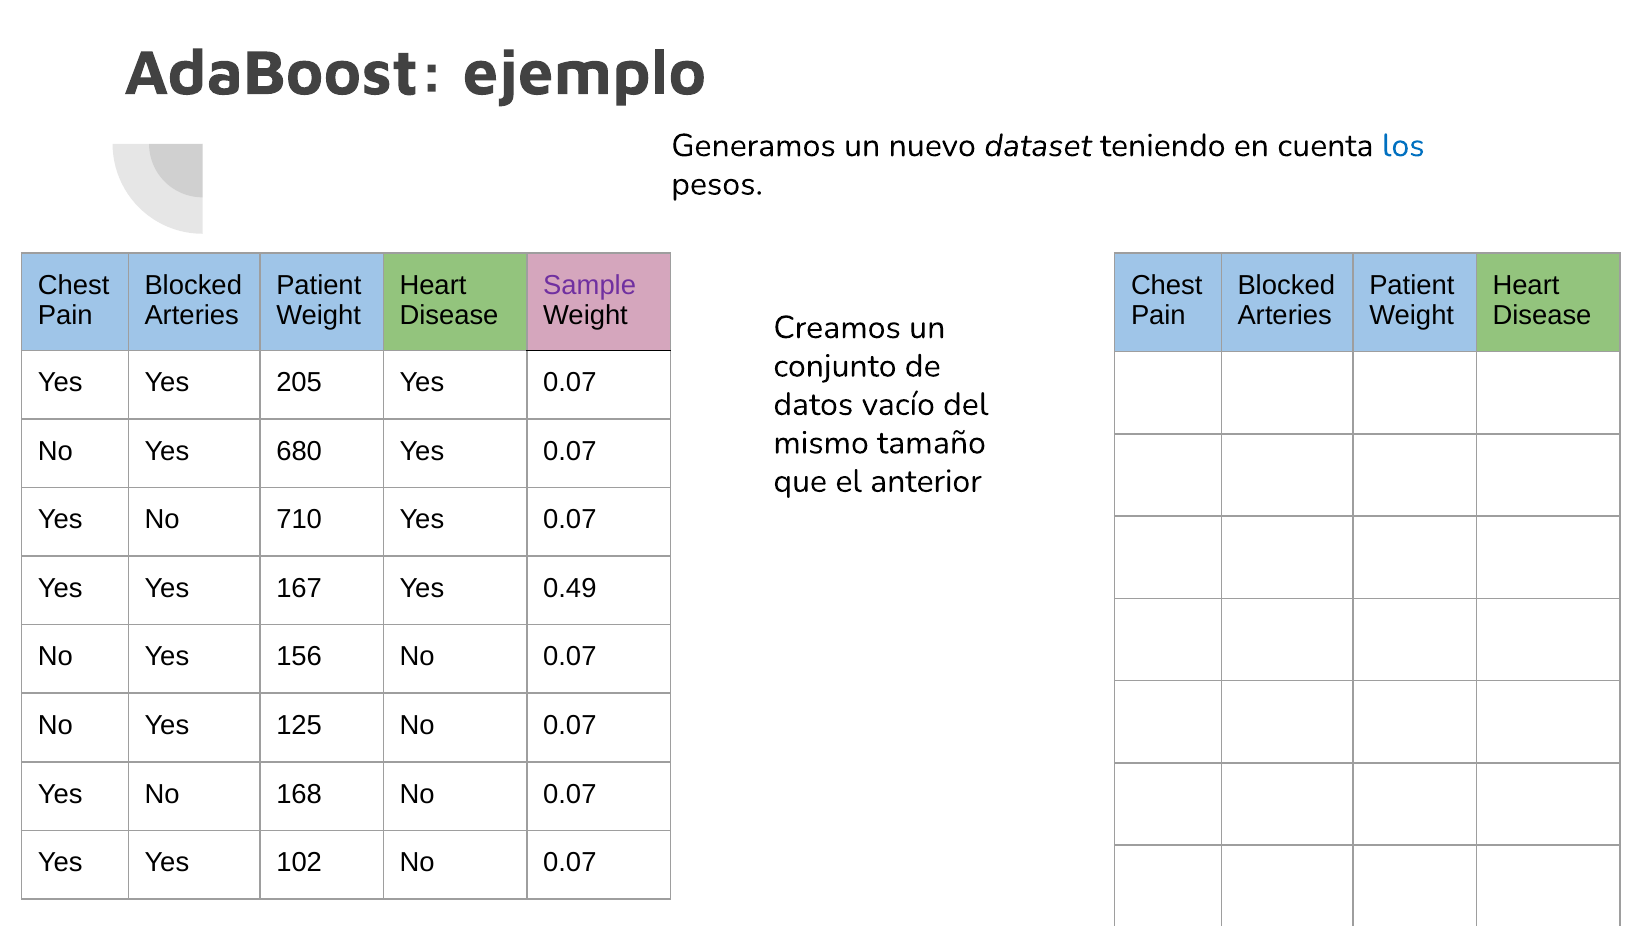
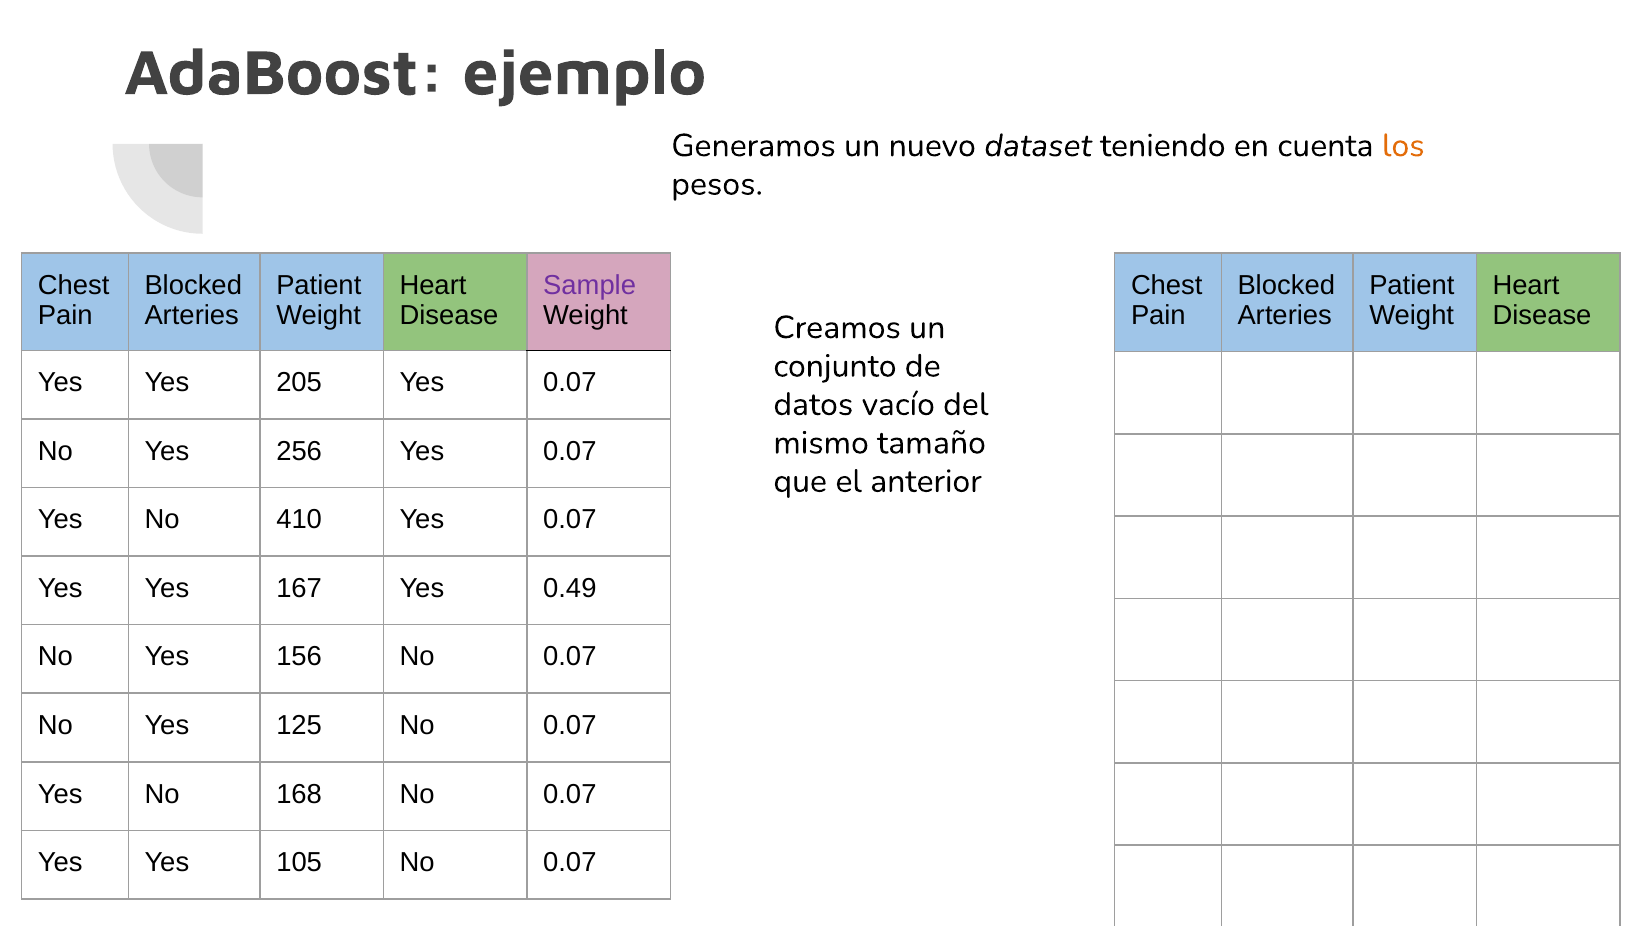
los colour: blue -> orange
680: 680 -> 256
710: 710 -> 410
102: 102 -> 105
